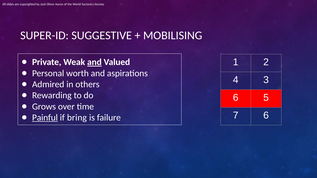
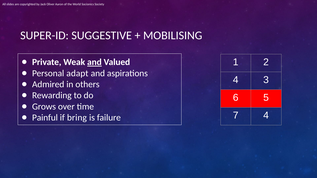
worth: worth -> adapt
7 6: 6 -> 4
Painful underline: present -> none
